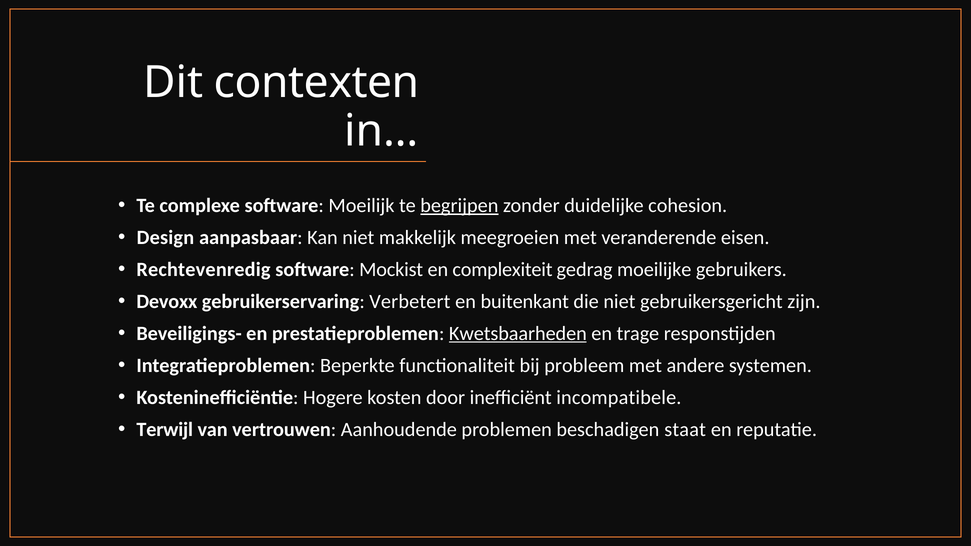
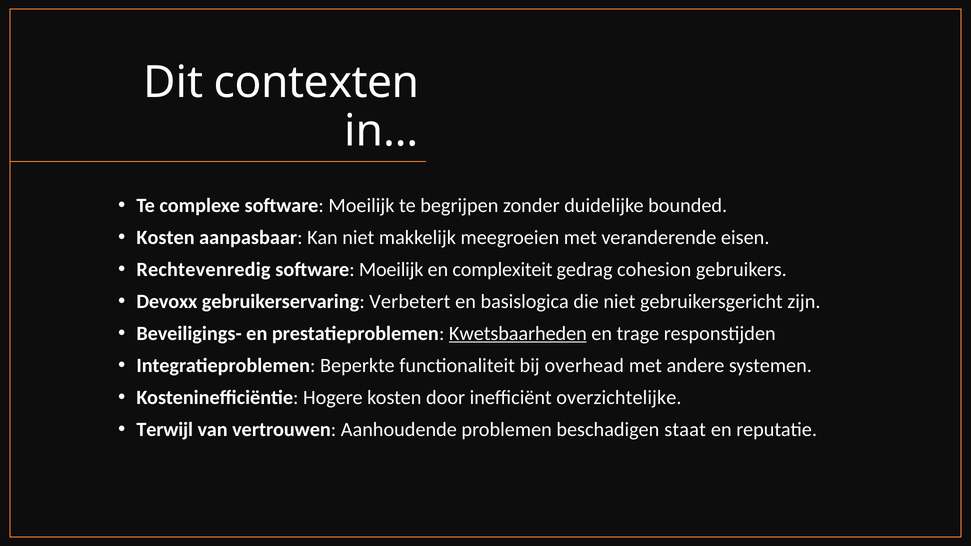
begrijpen underline: present -> none
cohesion: cohesion -> bounded
Design at (165, 238): Design -> Kosten
Mockist at (391, 270): Mockist -> Moeilijk
moeilijke: moeilijke -> cohesion
buitenkant: buitenkant -> basislogica
probleem: probleem -> overhead
incompatibele: incompatibele -> overzichtelijke
